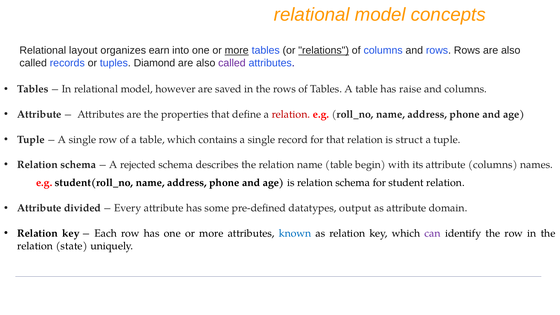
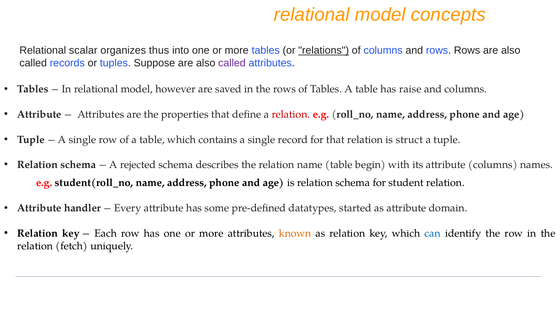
layout: layout -> scalar
earn: earn -> thus
more at (237, 51) underline: present -> none
Diamond: Diamond -> Suppose
divided: divided -> handler
output: output -> started
known colour: blue -> orange
can colour: purple -> blue
state: state -> fetch
